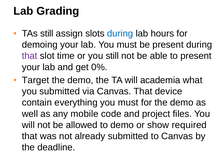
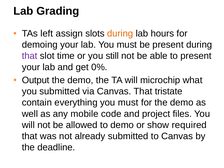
TAs still: still -> left
during at (120, 34) colour: blue -> orange
Target: Target -> Output
academia: academia -> microchip
device: device -> tristate
